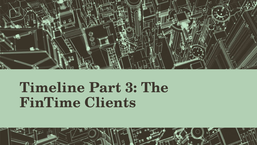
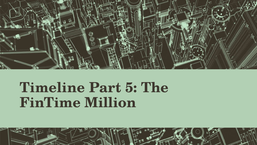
3: 3 -> 5
Clients: Clients -> Million
